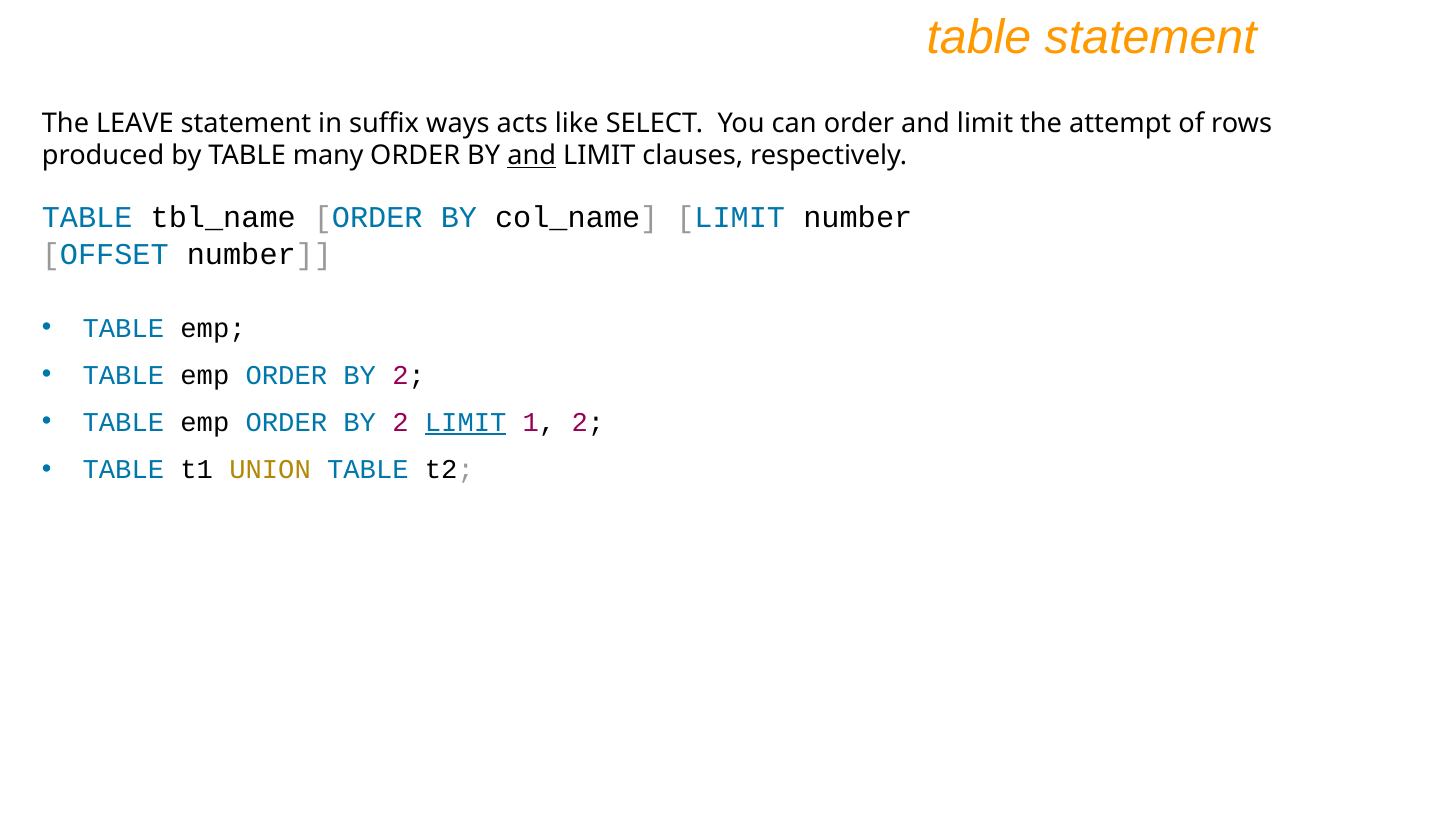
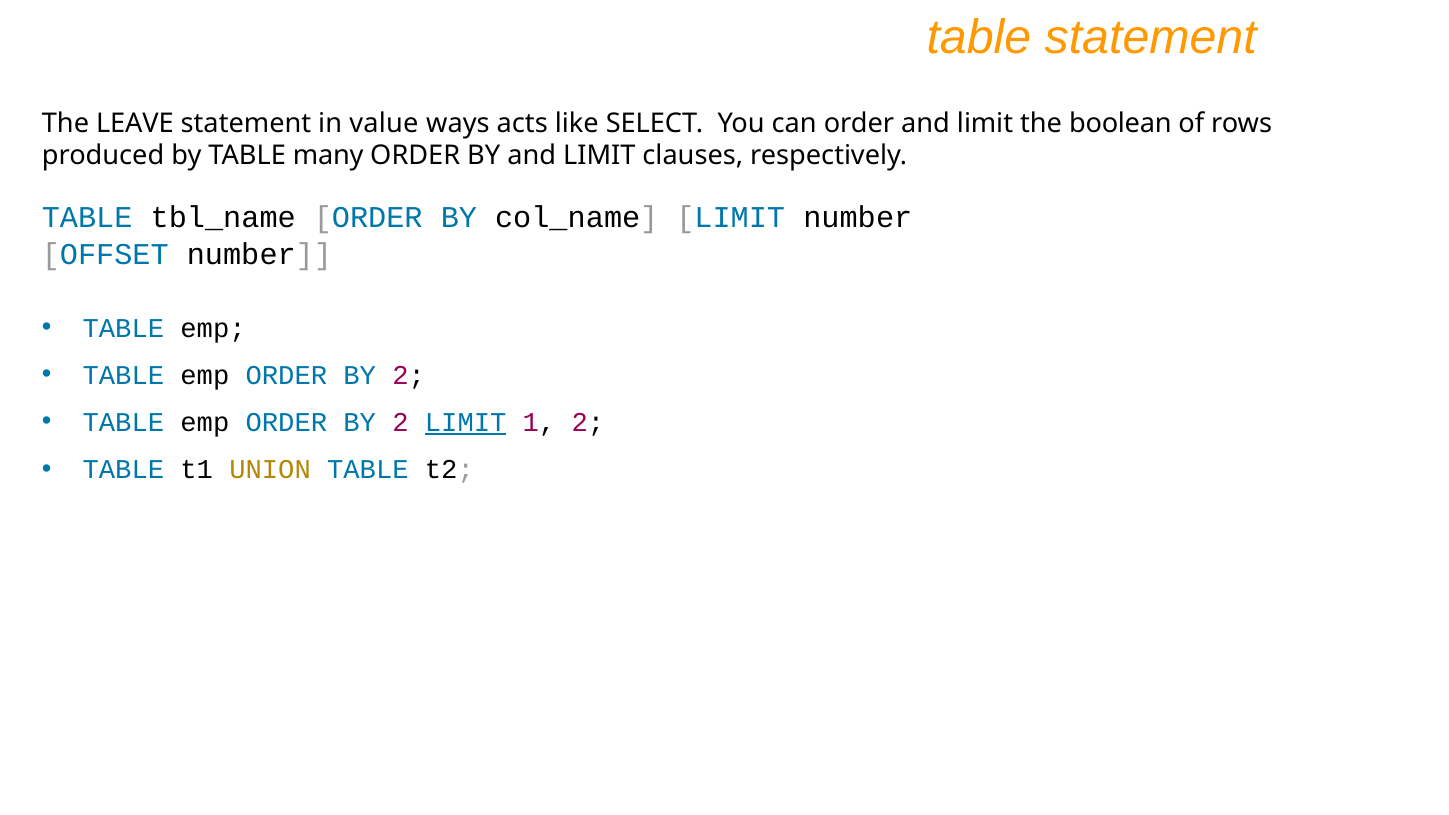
suffix: suffix -> value
attempt: attempt -> boolean
and at (532, 156) underline: present -> none
